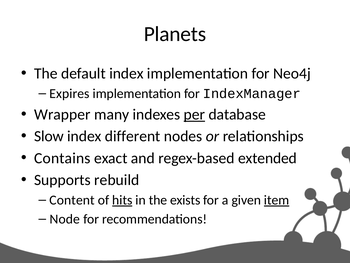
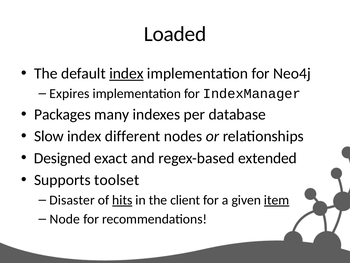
Planets: Planets -> Loaded
index at (126, 73) underline: none -> present
Wrapper: Wrapper -> Packages
per underline: present -> none
Contains: Contains -> Designed
rebuild: rebuild -> toolset
Content: Content -> Disaster
exists: exists -> client
